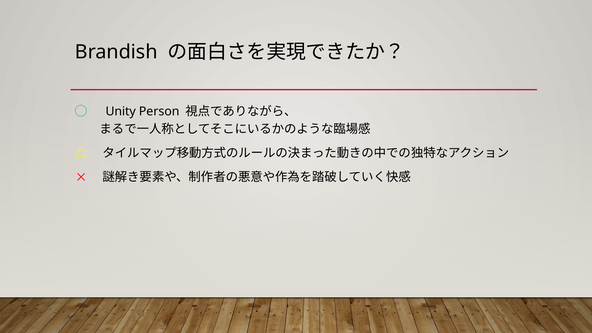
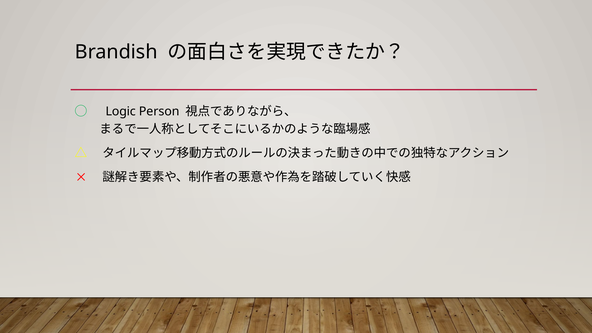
Unity: Unity -> Logic
